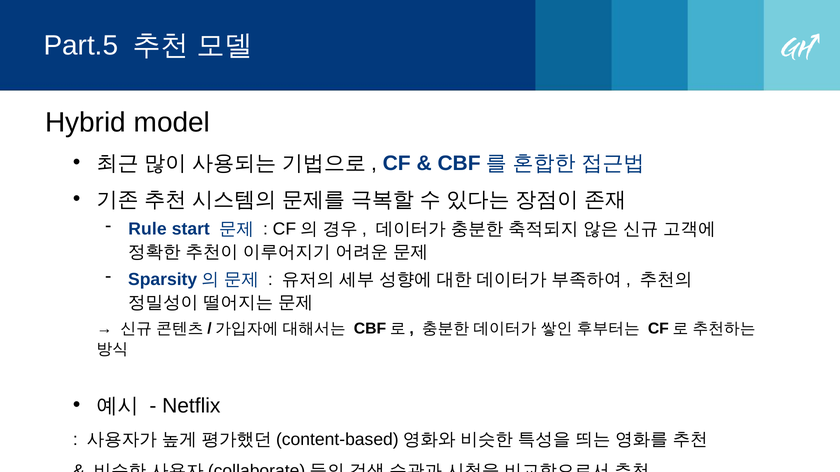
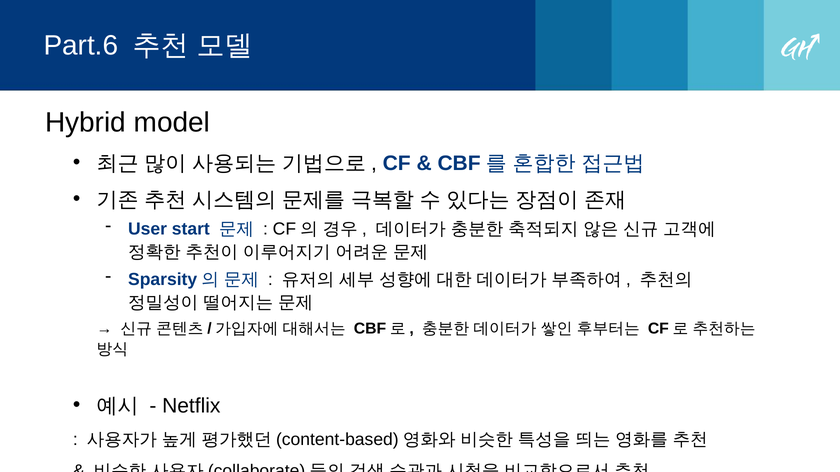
Part.5: Part.5 -> Part.6
Rule: Rule -> User
